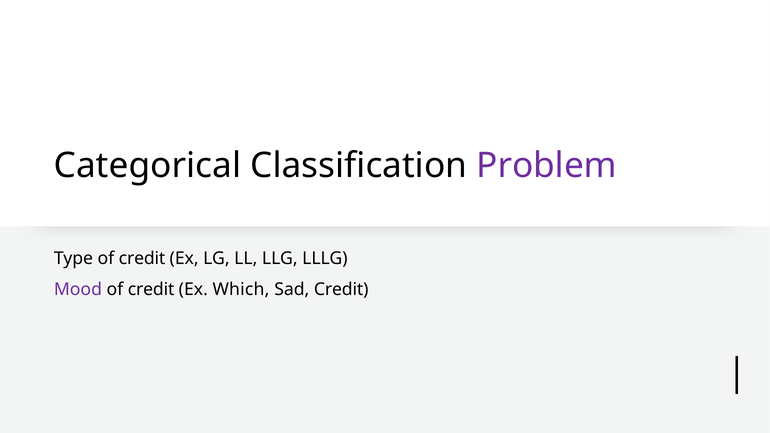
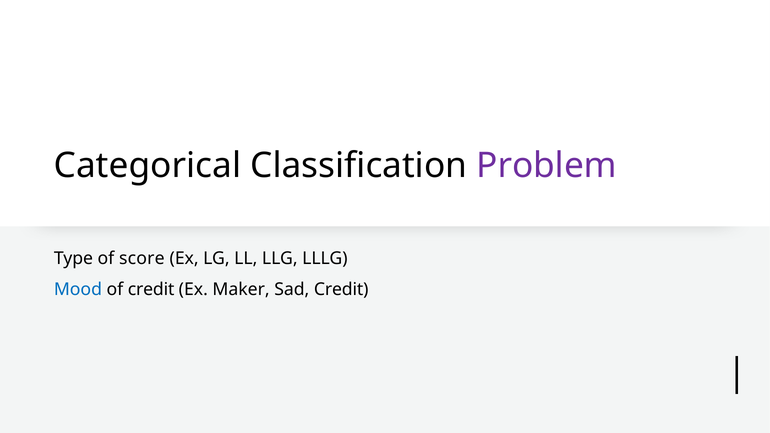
Type of credit: credit -> score
Mood colour: purple -> blue
Which: Which -> Maker
